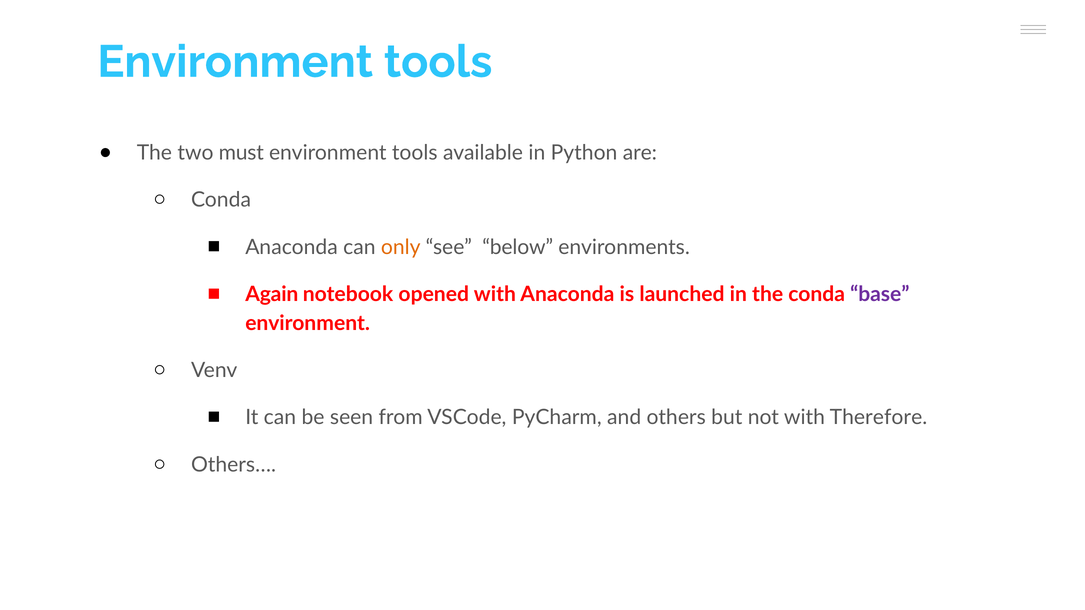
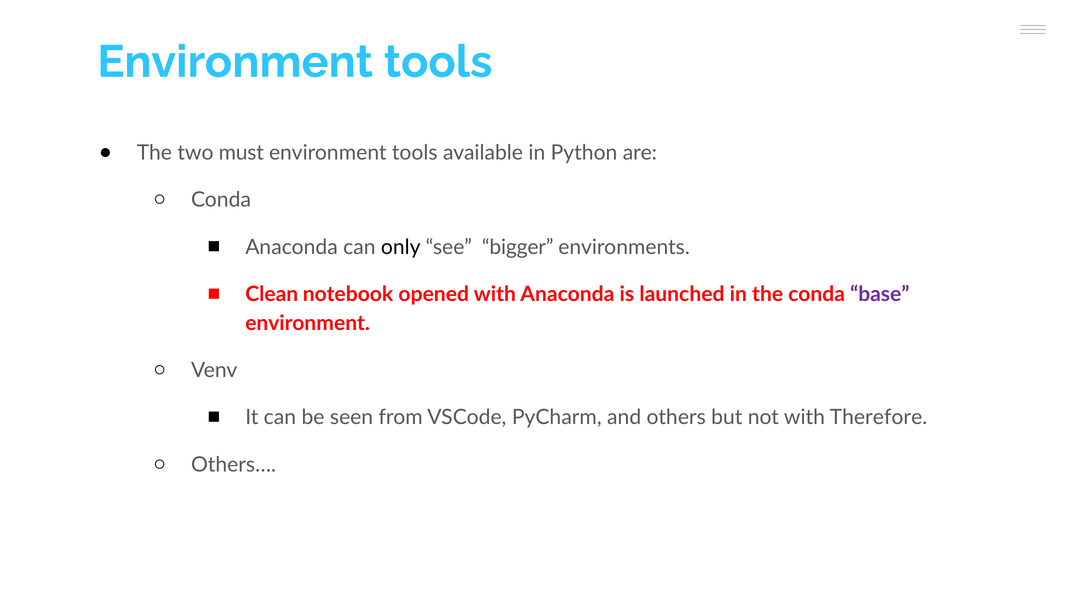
only colour: orange -> black
below: below -> bigger
Again: Again -> Clean
